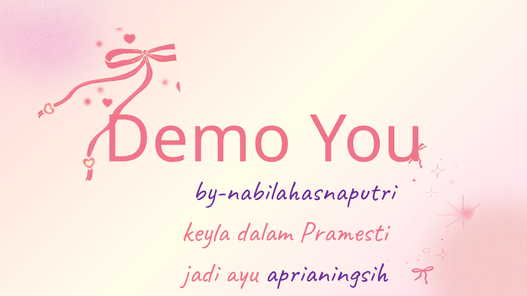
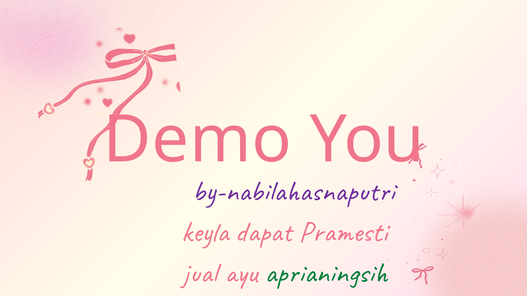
dalam: dalam -> dapat
jadi: jadi -> jual
aprianingsih colour: purple -> green
